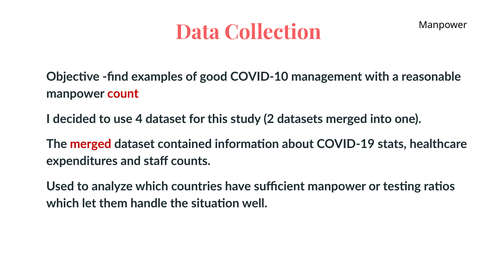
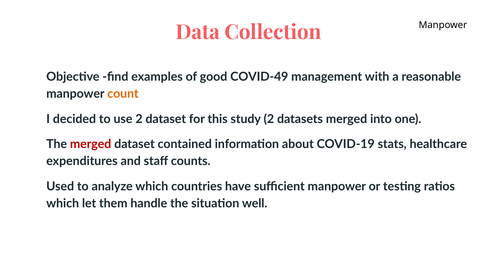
COVID-10: COVID-10 -> COVID-49
count colour: red -> orange
use 4: 4 -> 2
